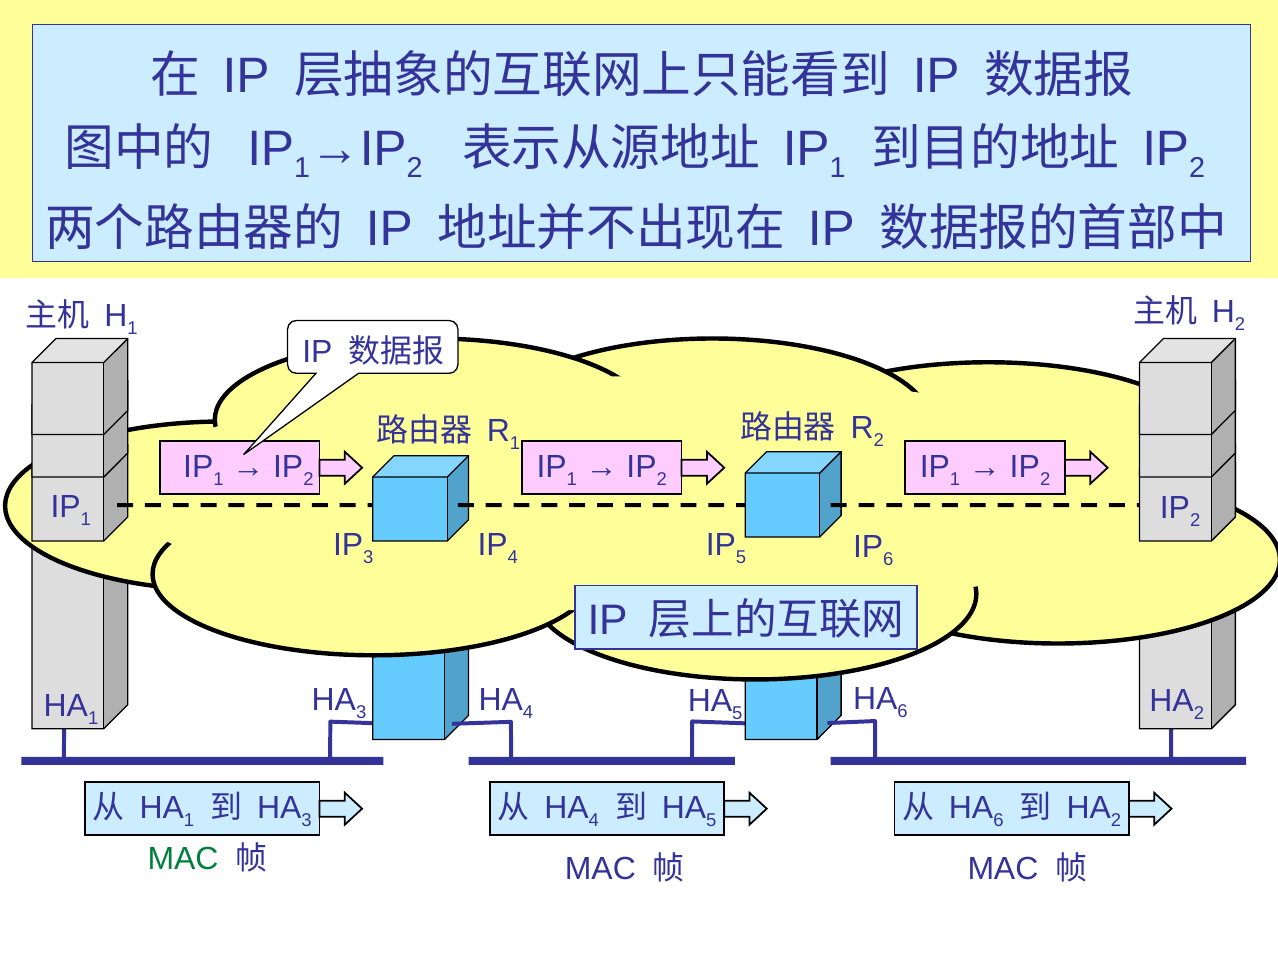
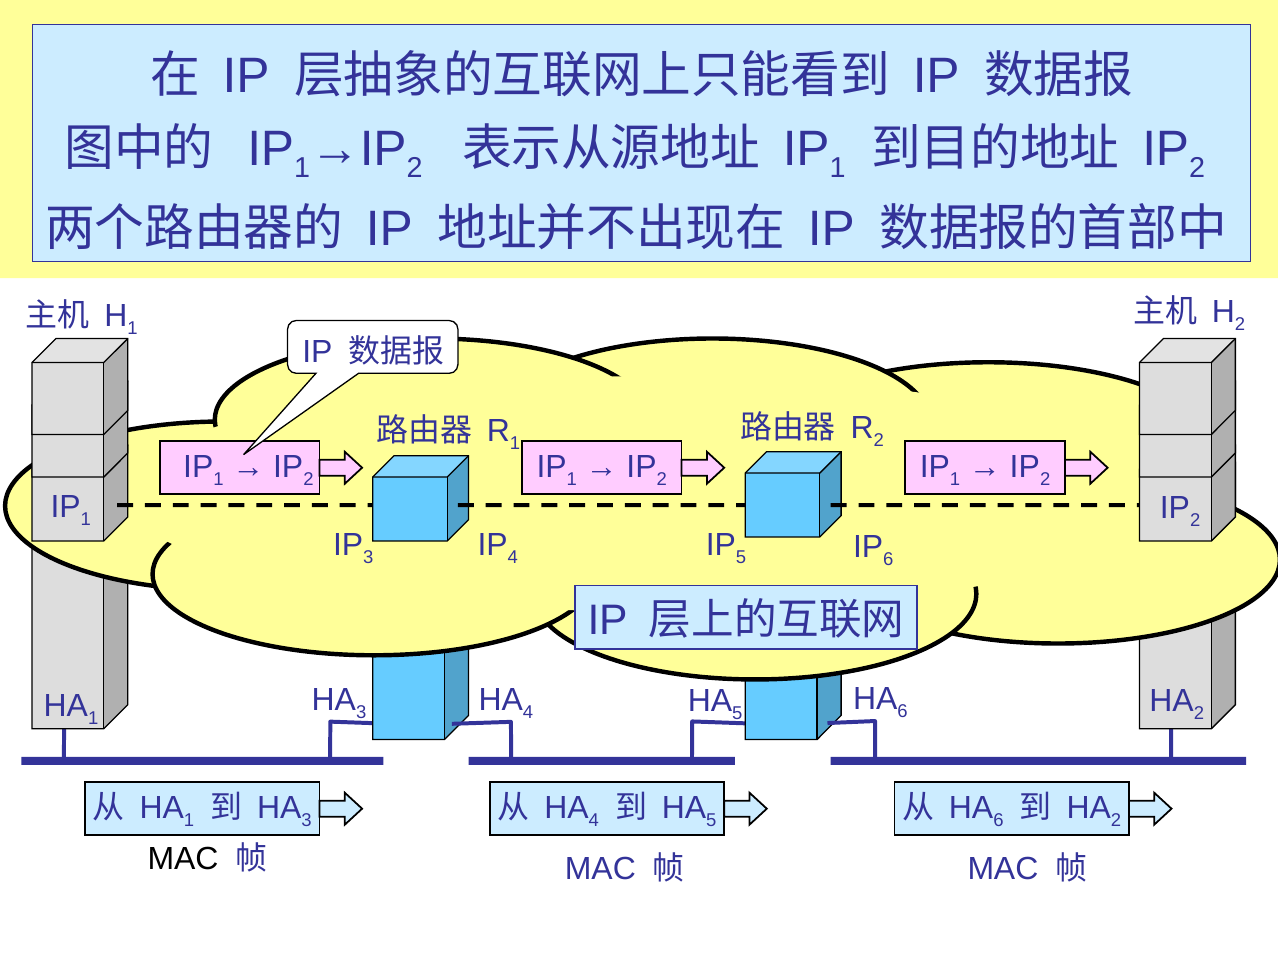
MAC at (183, 859) colour: green -> black
